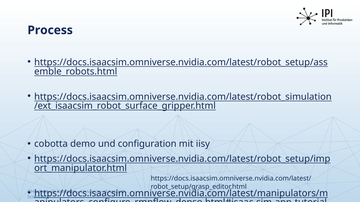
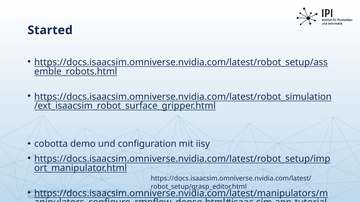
Process: Process -> Started
